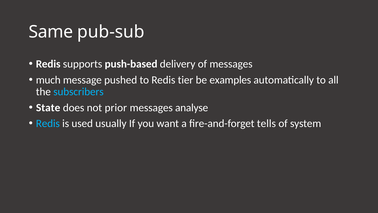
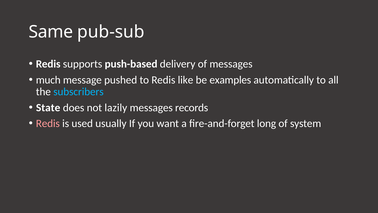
tier: tier -> like
prior: prior -> lazily
analyse: analyse -> records
Redis at (48, 123) colour: light blue -> pink
tells: tells -> long
